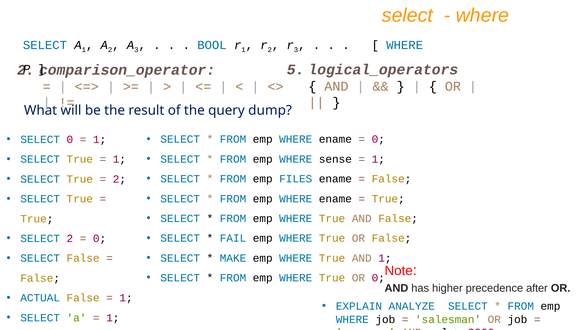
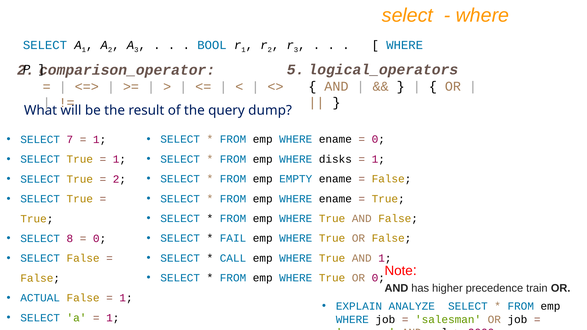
SELECT 0: 0 -> 7
sense: sense -> disks
FILES: FILES -> EMPTY
SELECT 2: 2 -> 8
MAKE: MAKE -> CALL
after: after -> train
